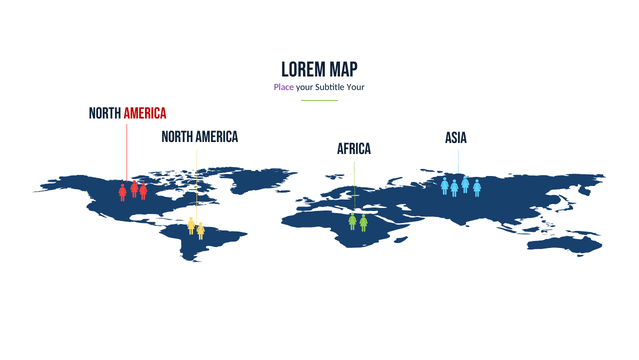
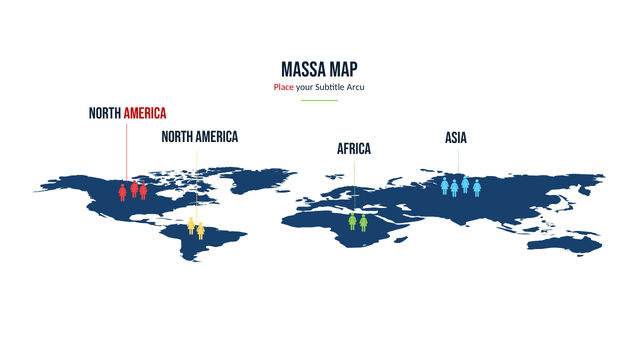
LOREM: LOREM -> MASSA
Place colour: purple -> red
Subtitle Your: Your -> Arcu
